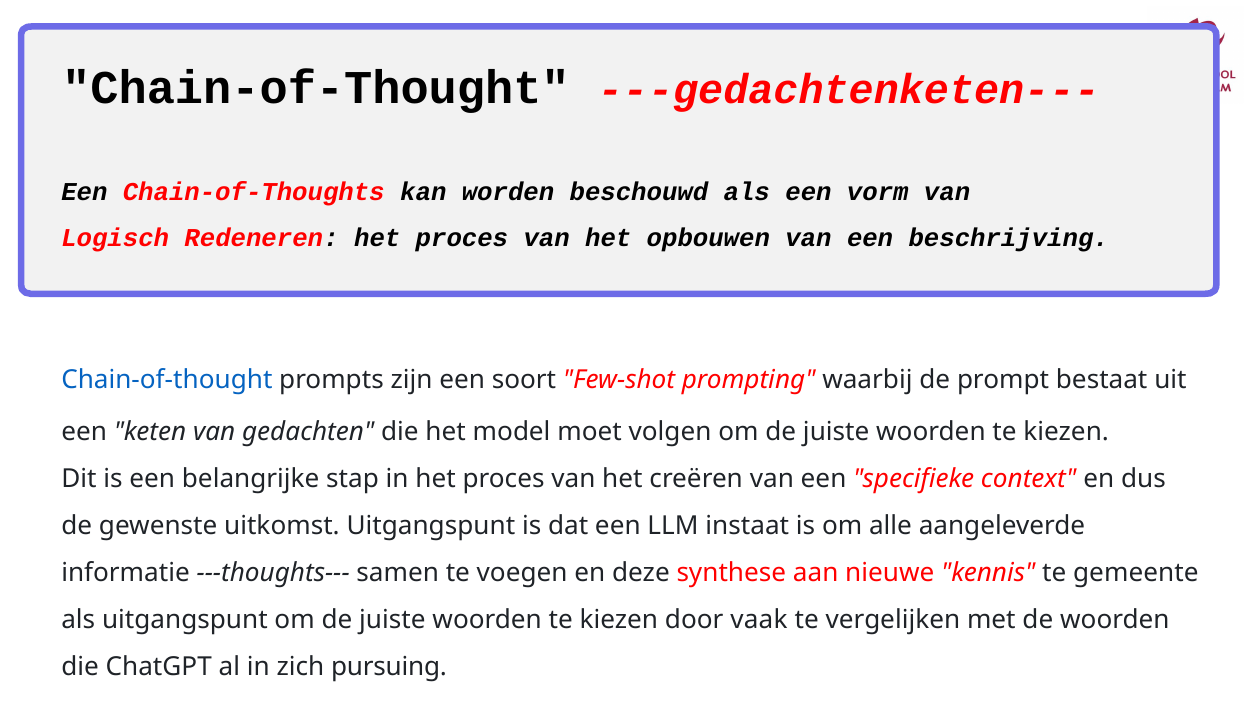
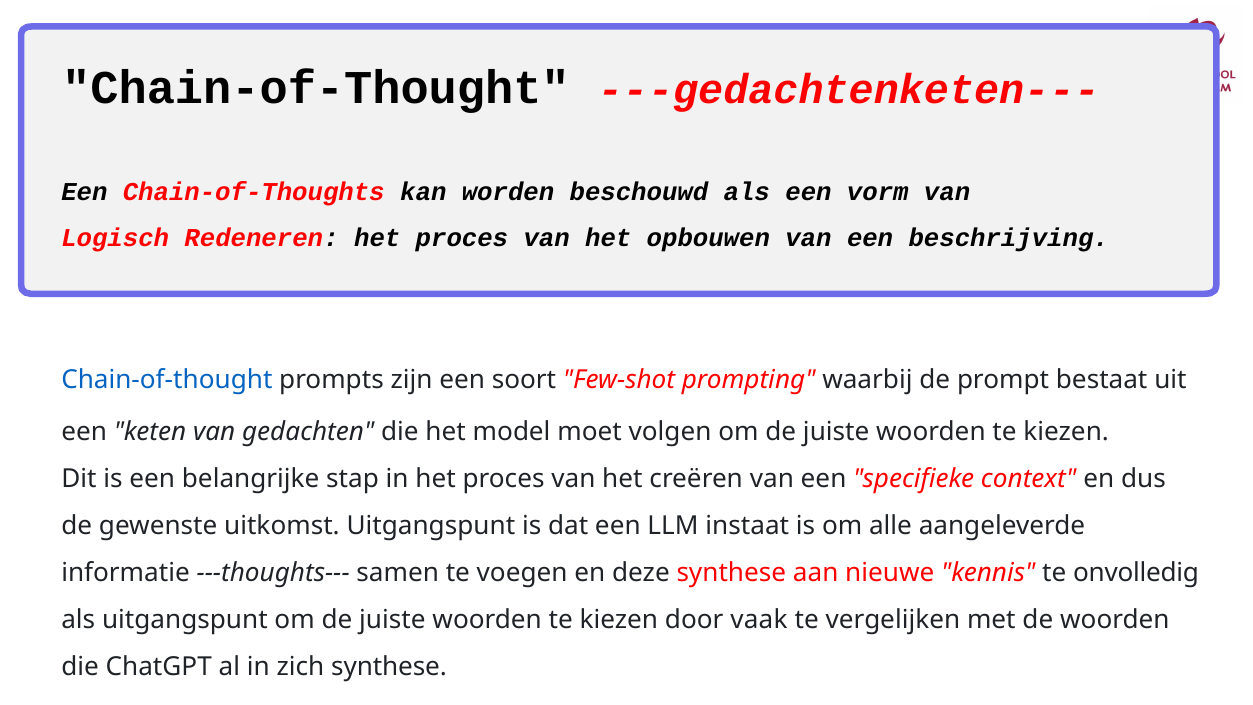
gemeente: gemeente -> onvolledig
zich pursuing: pursuing -> synthese
